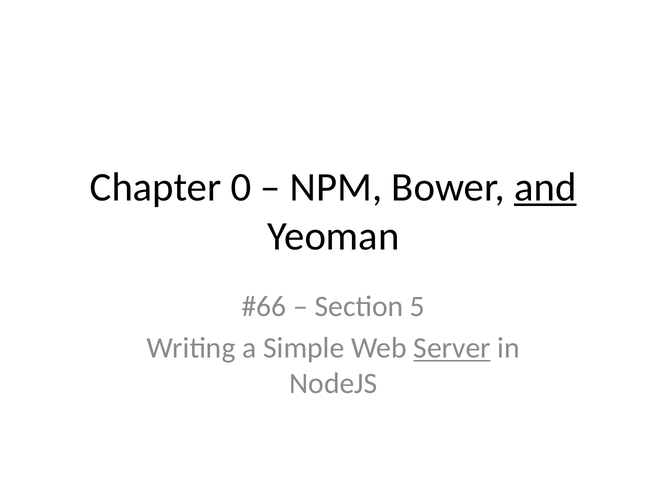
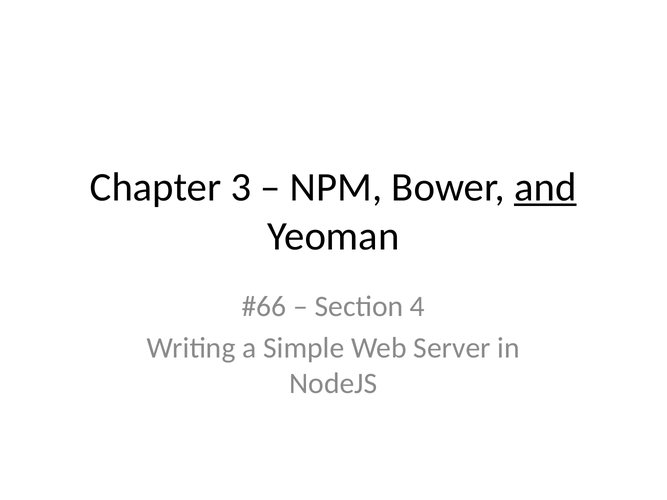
0: 0 -> 3
5: 5 -> 4
Server underline: present -> none
